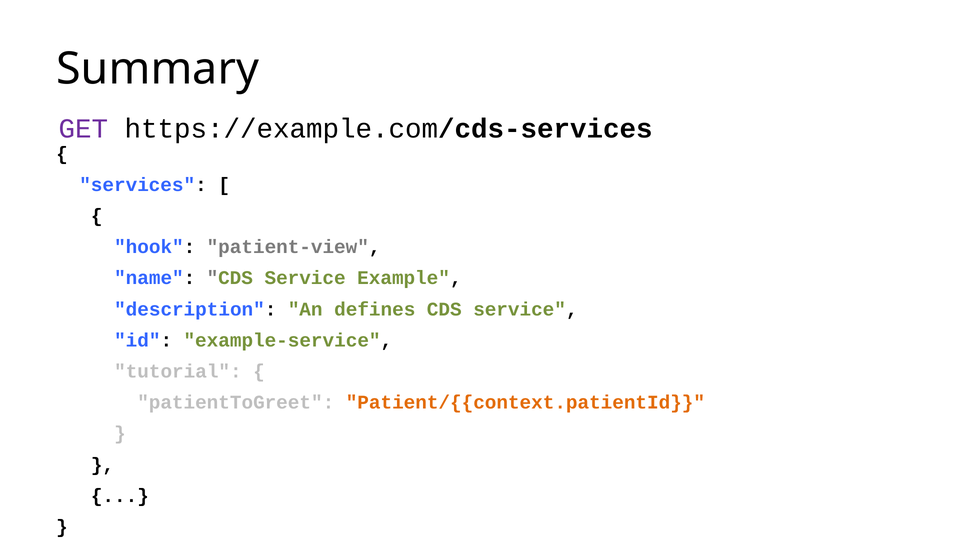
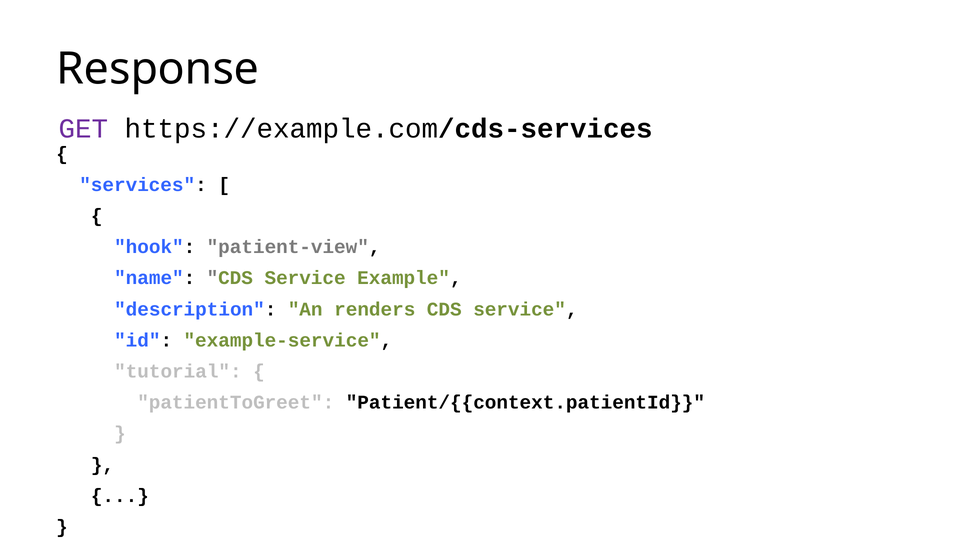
Summary: Summary -> Response
defines: defines -> renders
Patient/{{context.patientId colour: orange -> black
